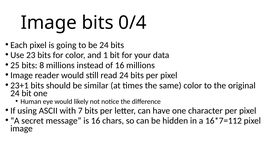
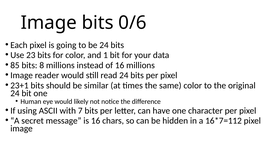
0/4: 0/4 -> 0/6
25: 25 -> 85
